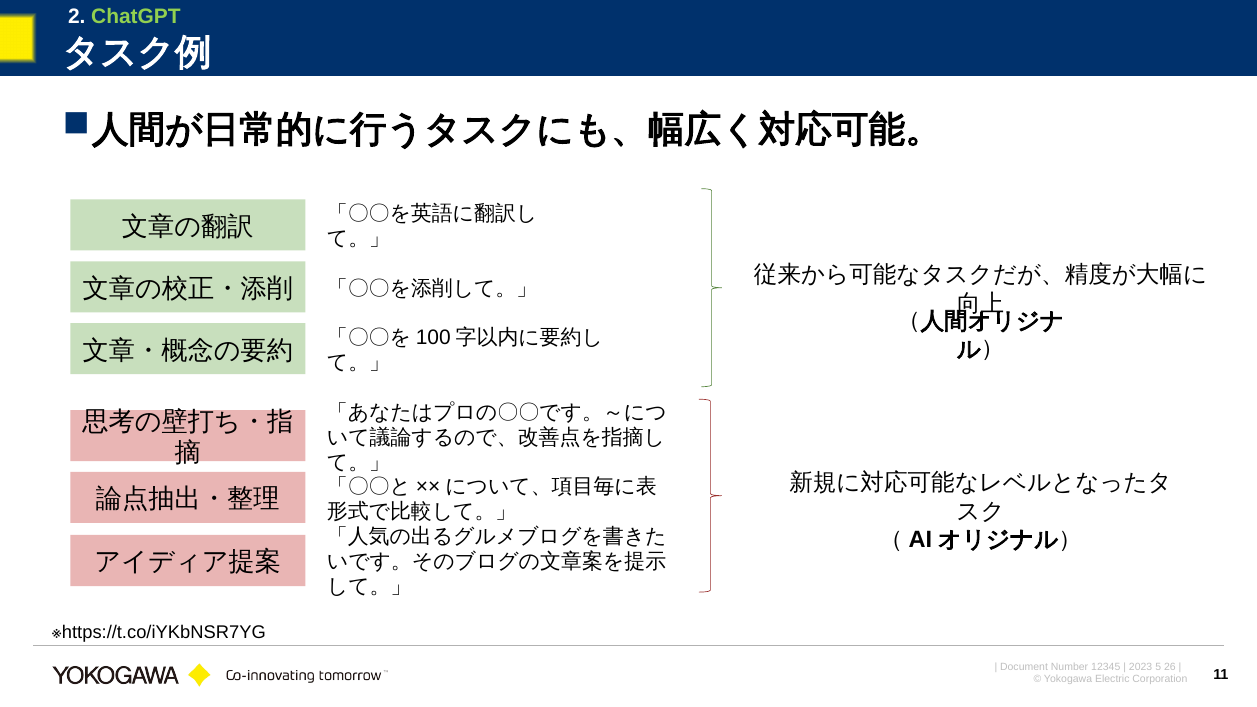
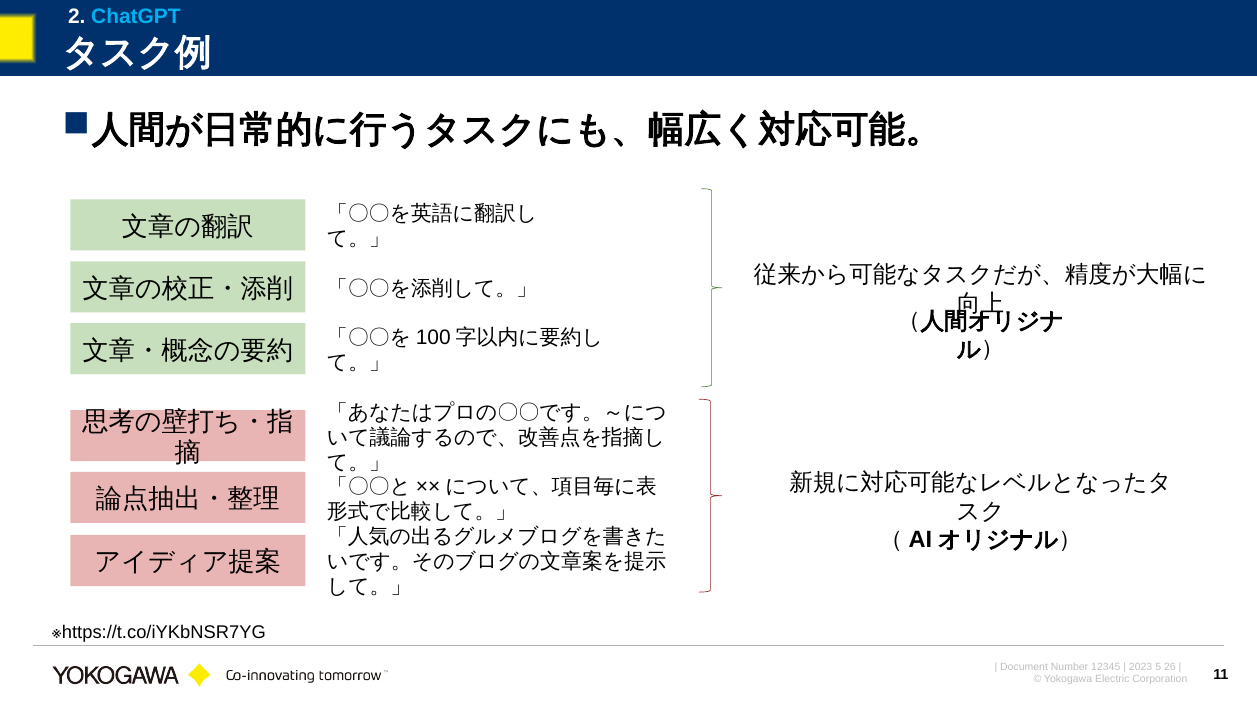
ChatGPT colour: light green -> light blue
